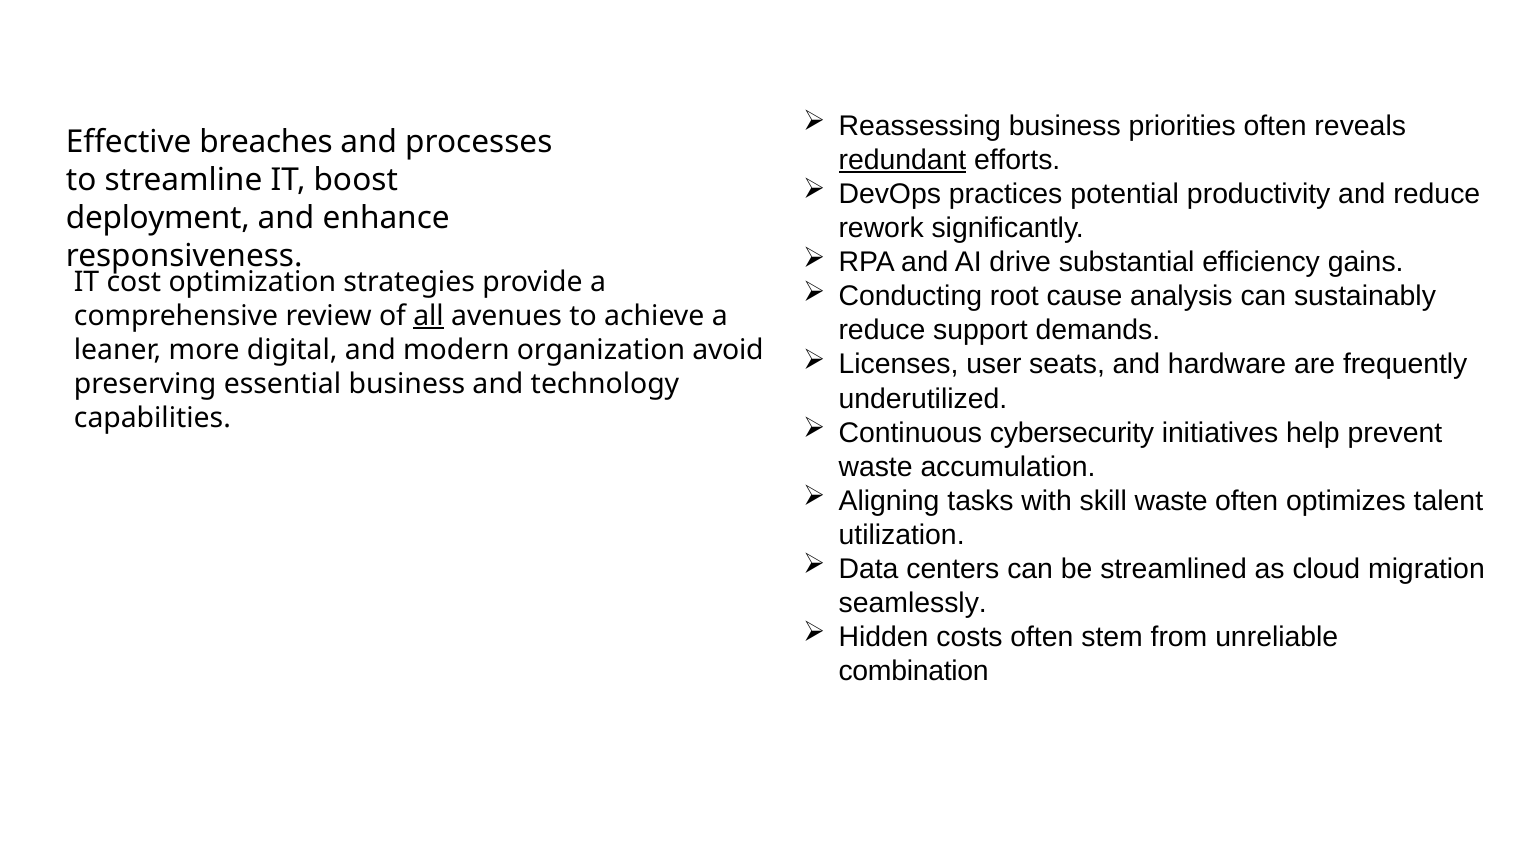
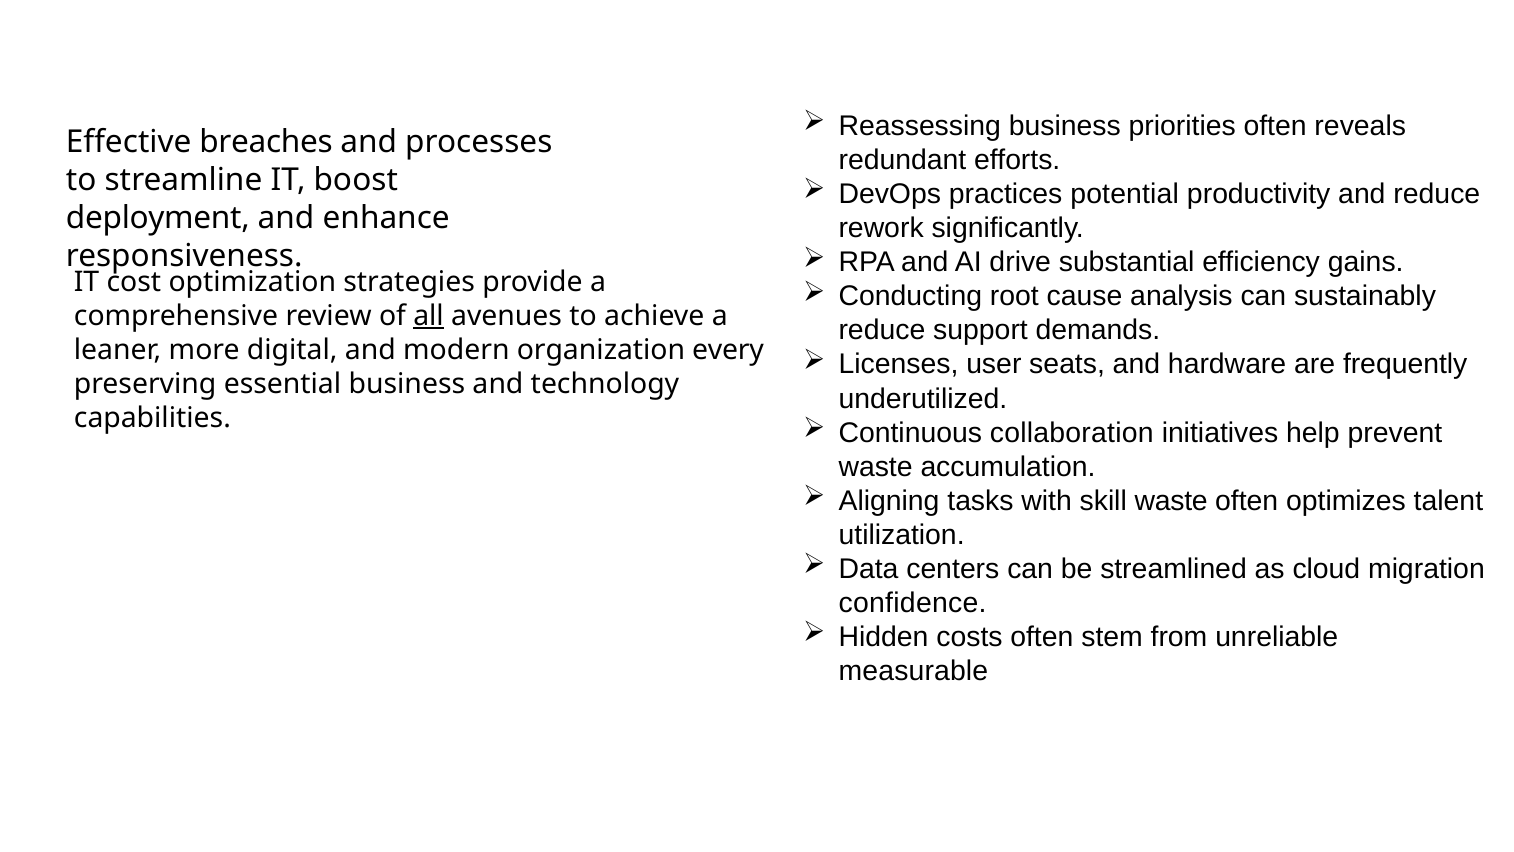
redundant underline: present -> none
avoid: avoid -> every
cybersecurity: cybersecurity -> collaboration
seamlessly: seamlessly -> confidence
combination: combination -> measurable
